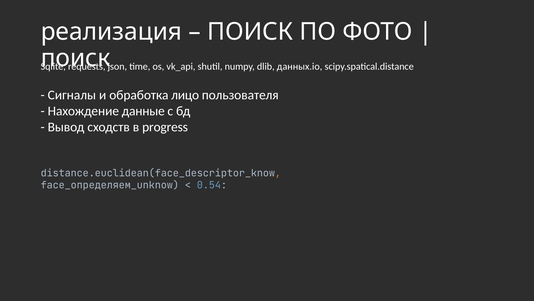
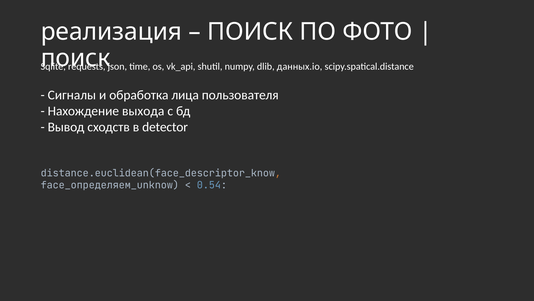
лицо: лицо -> лица
данные: данные -> выхода
progress: progress -> detector
